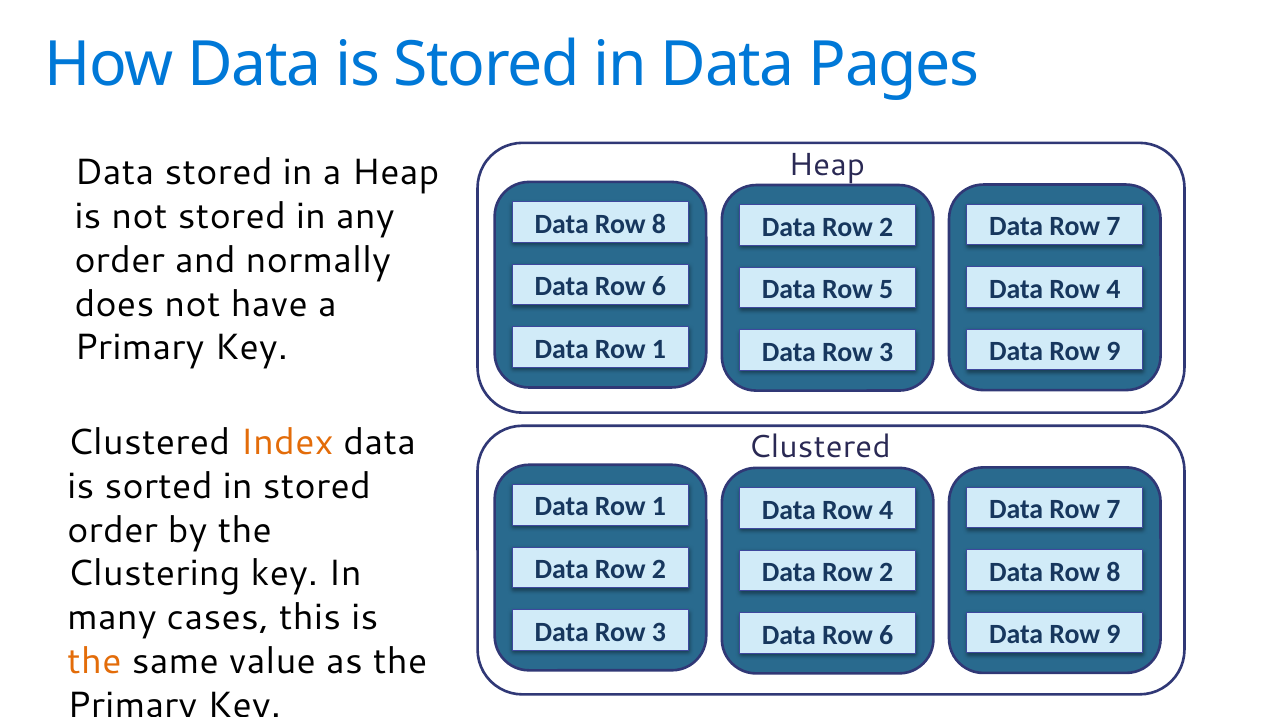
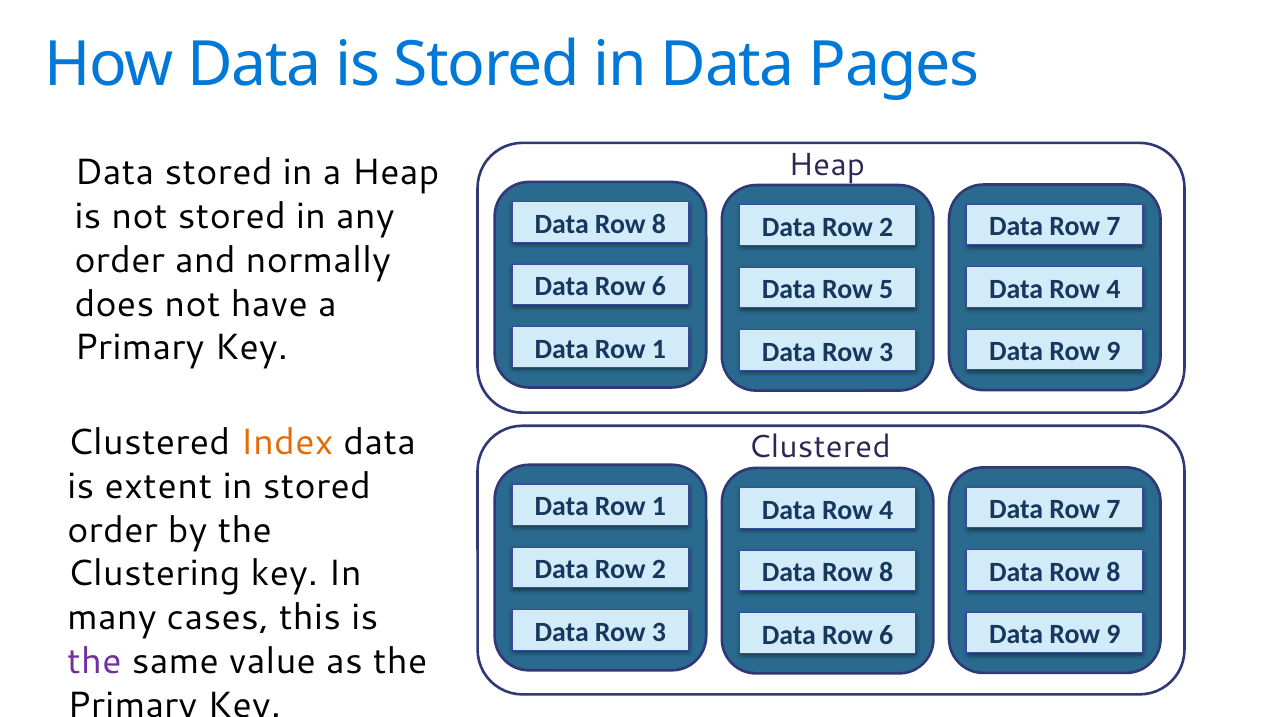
sorted: sorted -> extent
2 at (886, 572): 2 -> 8
the at (94, 661) colour: orange -> purple
